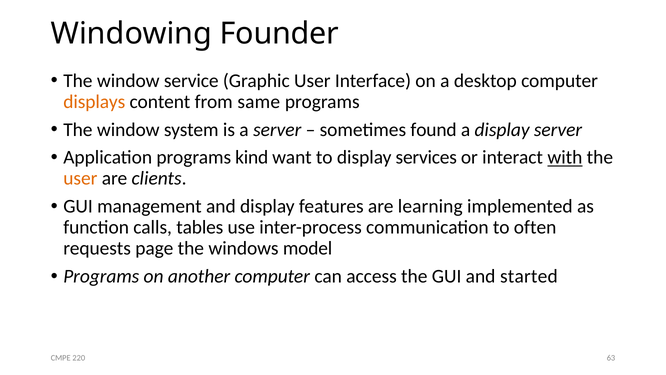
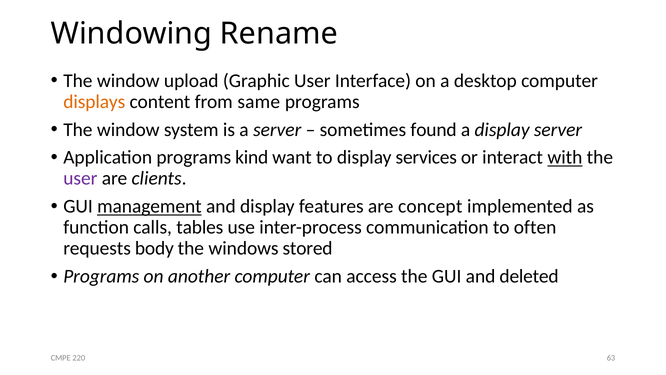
Founder: Founder -> Rename
service: service -> upload
user at (80, 178) colour: orange -> purple
management underline: none -> present
learning: learning -> concept
page: page -> body
model: model -> stored
started: started -> deleted
